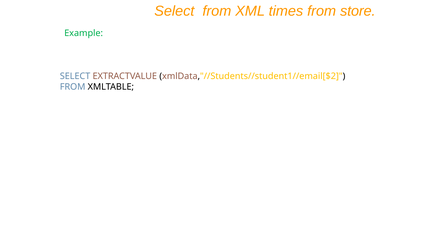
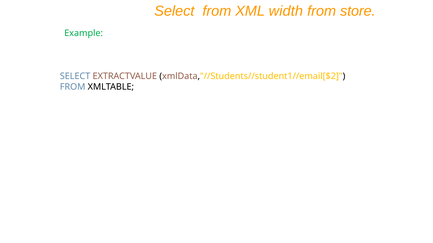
times: times -> width
